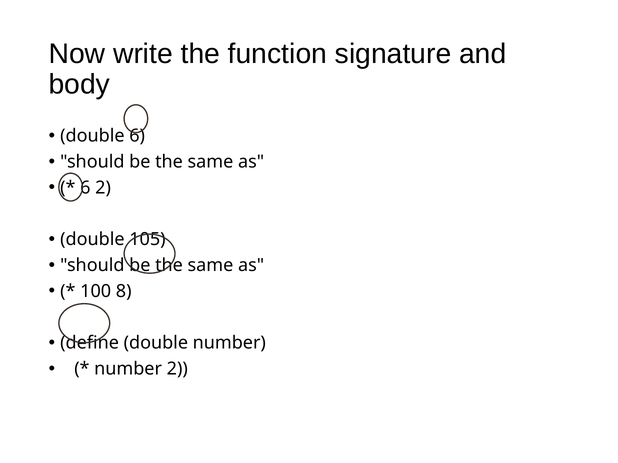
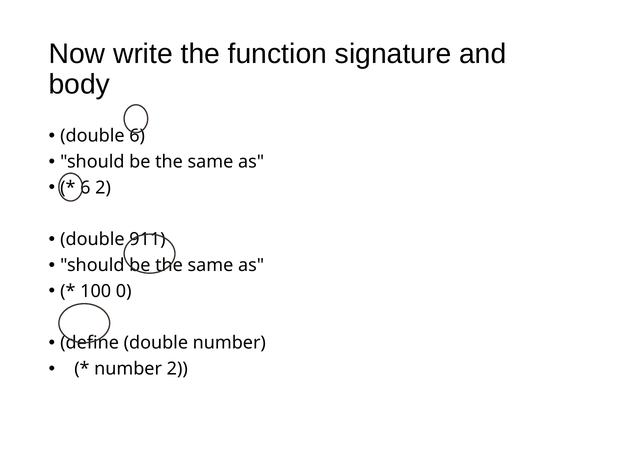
105: 105 -> 911
8: 8 -> 0
